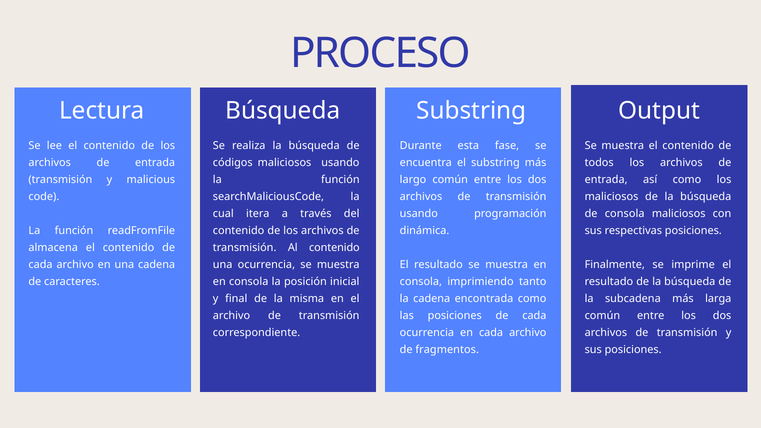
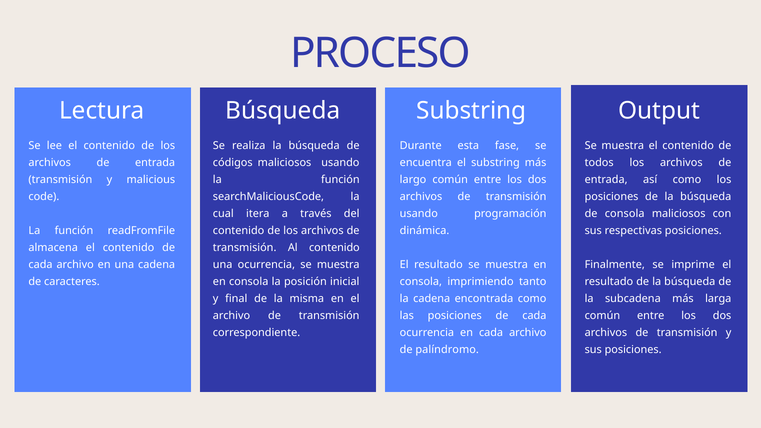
maliciosos at (612, 197): maliciosos -> posiciones
fragmentos: fragmentos -> palíndromo
